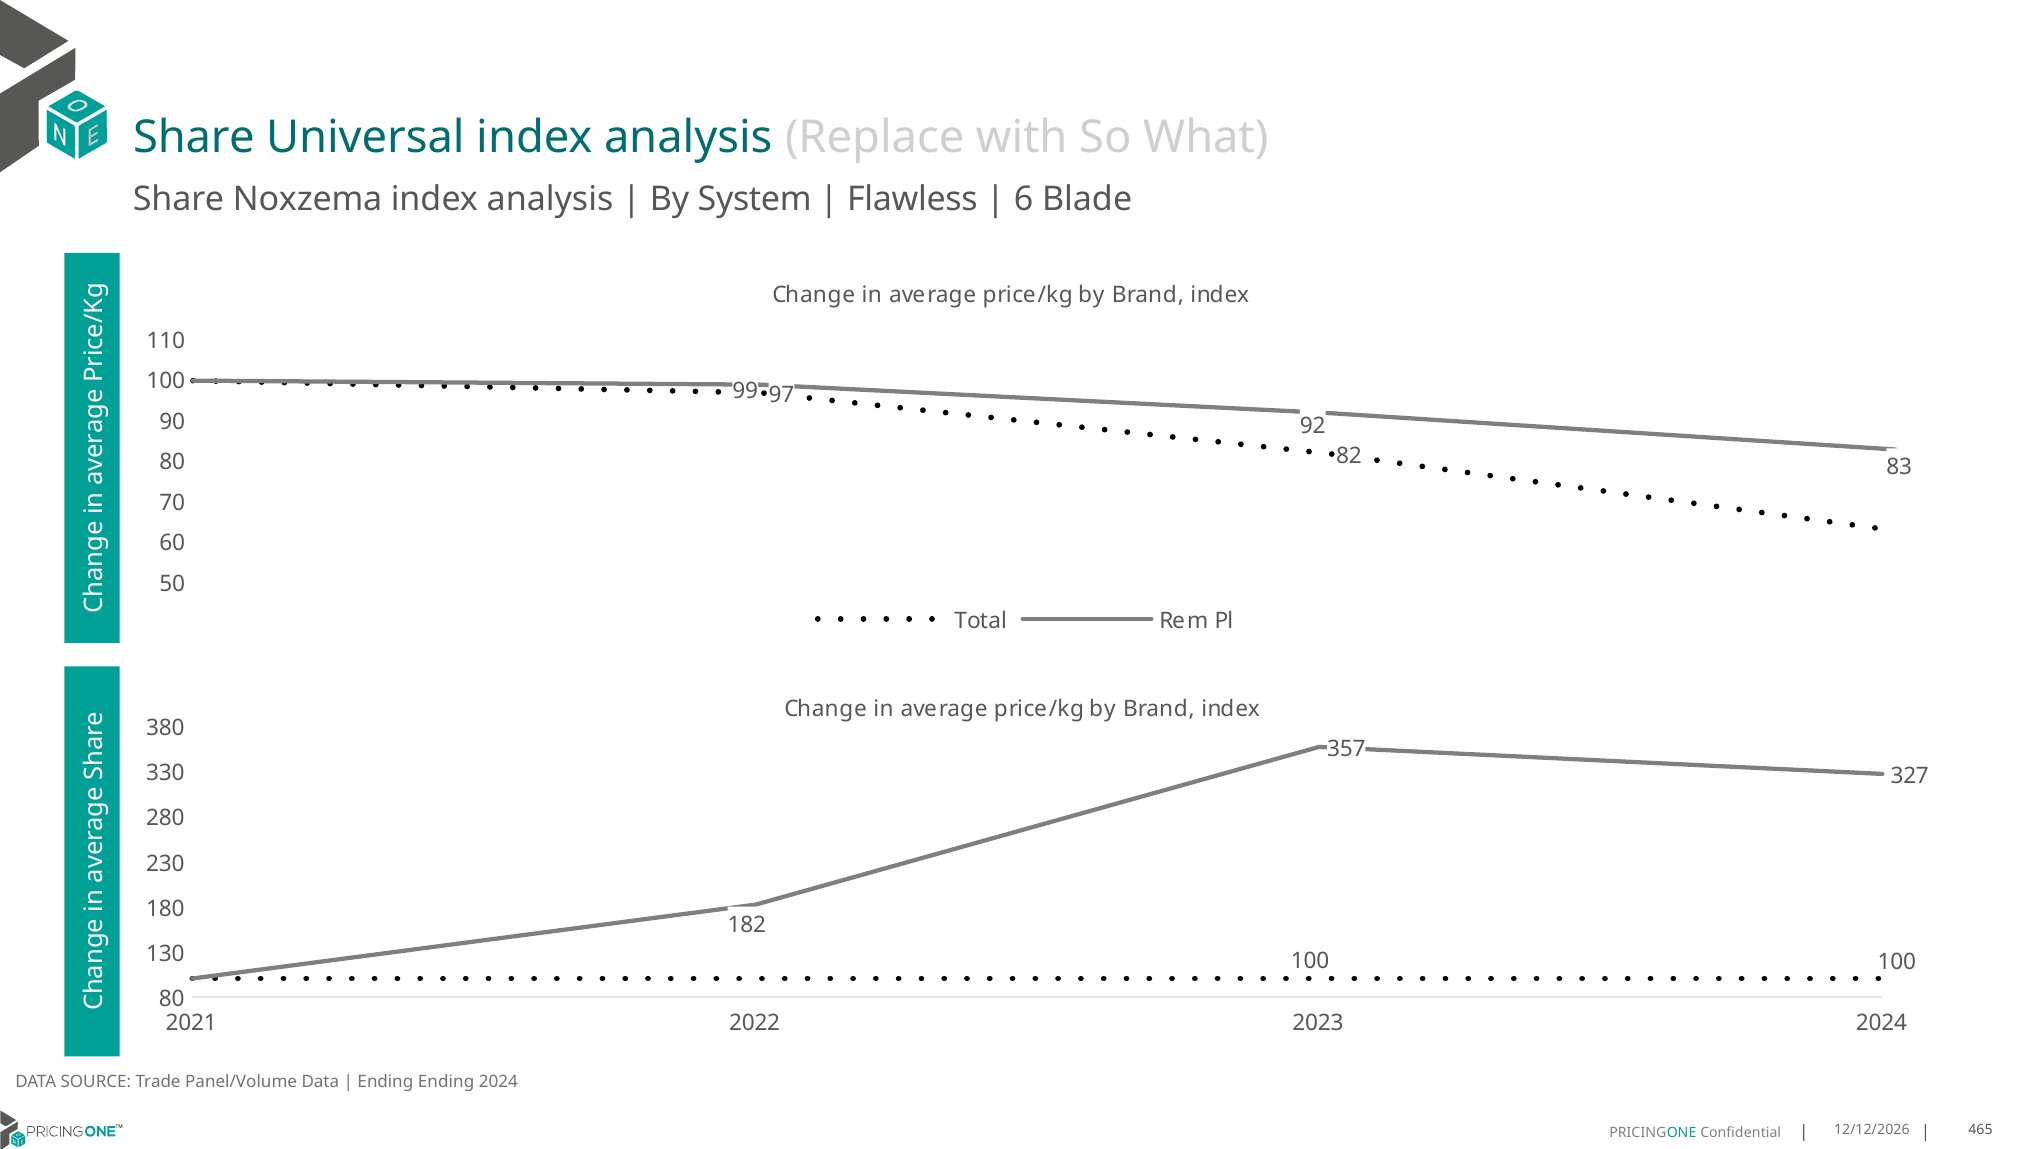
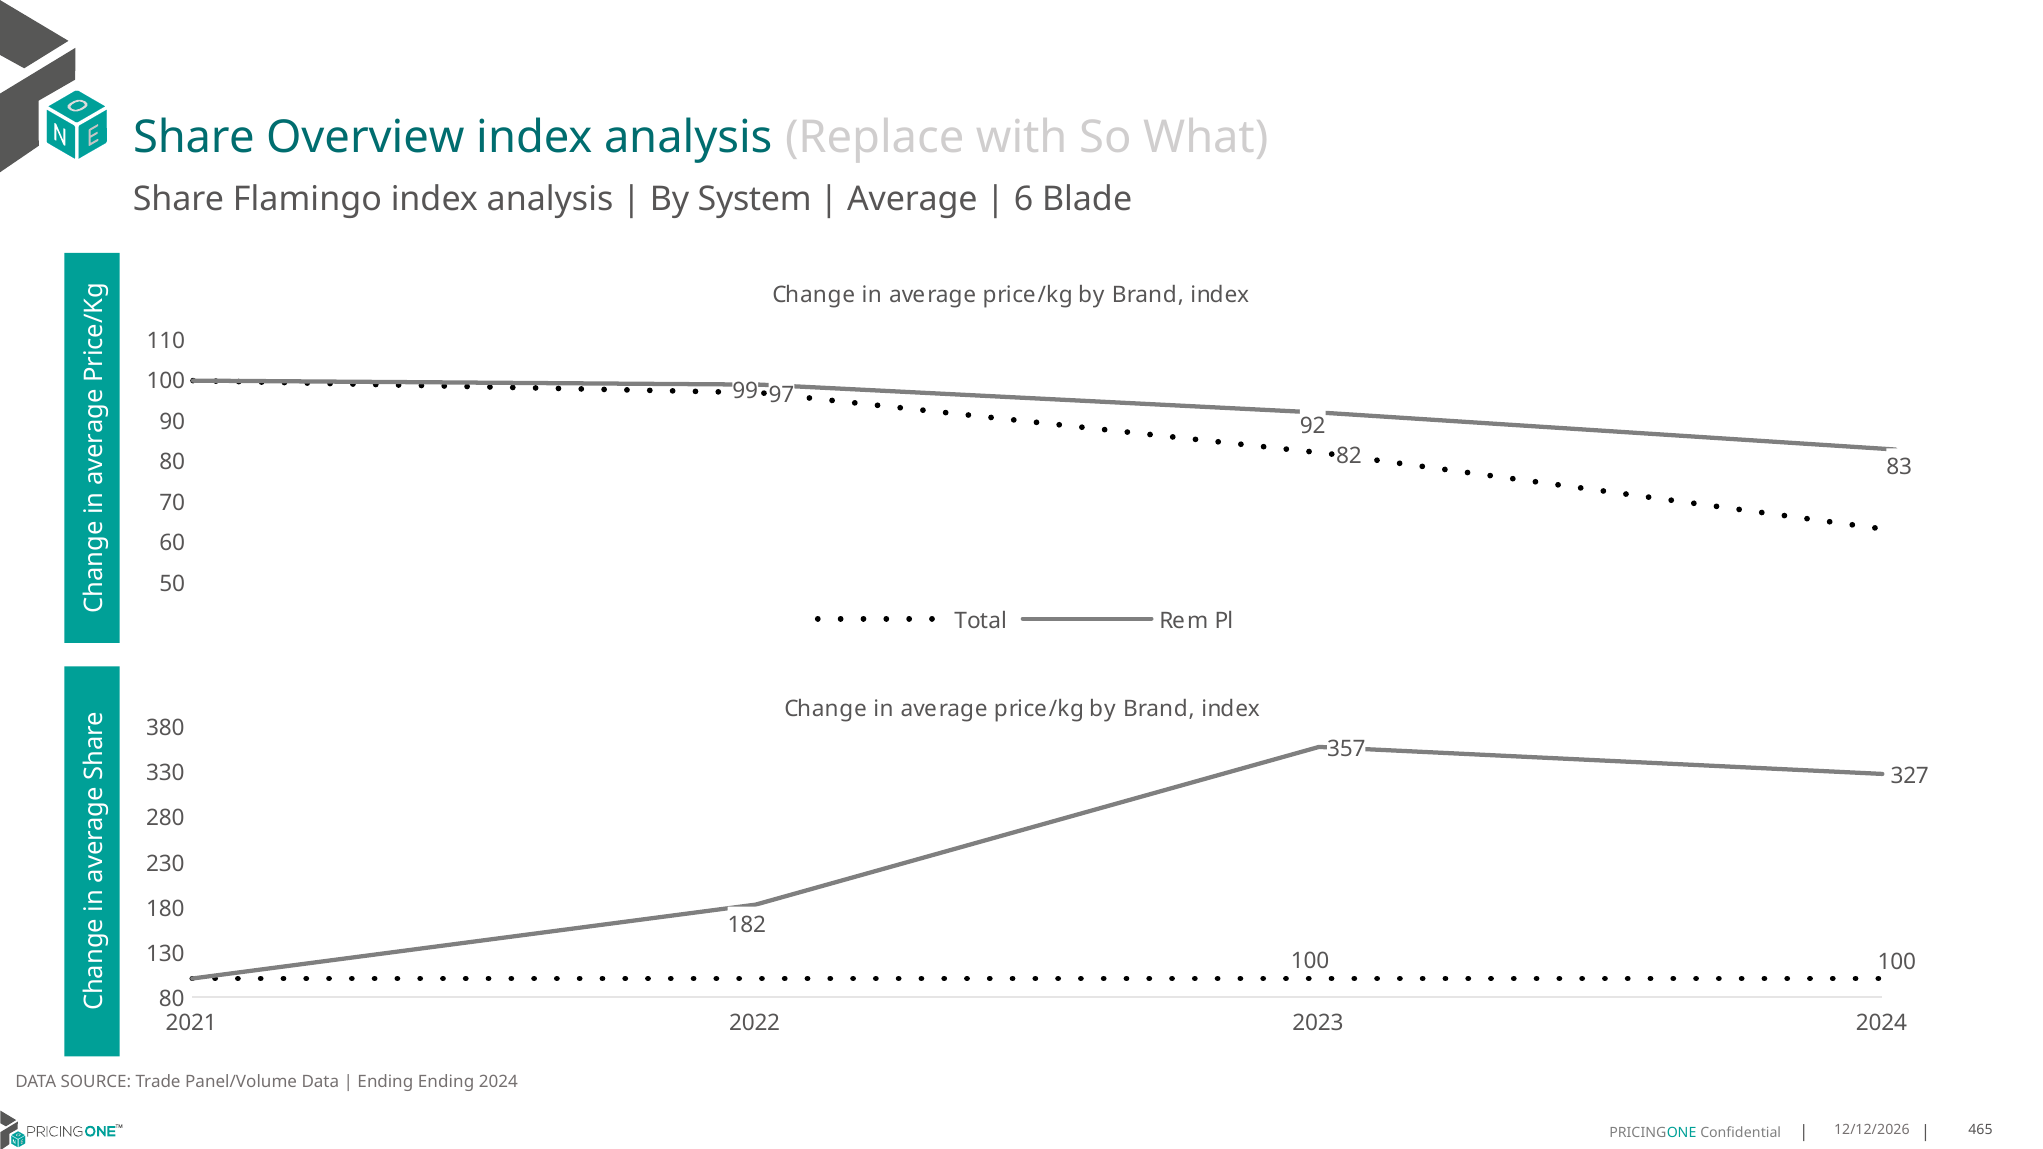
Universal: Universal -> Overview
Noxzema: Noxzema -> Flamingo
Flawless at (912, 199): Flawless -> Average
